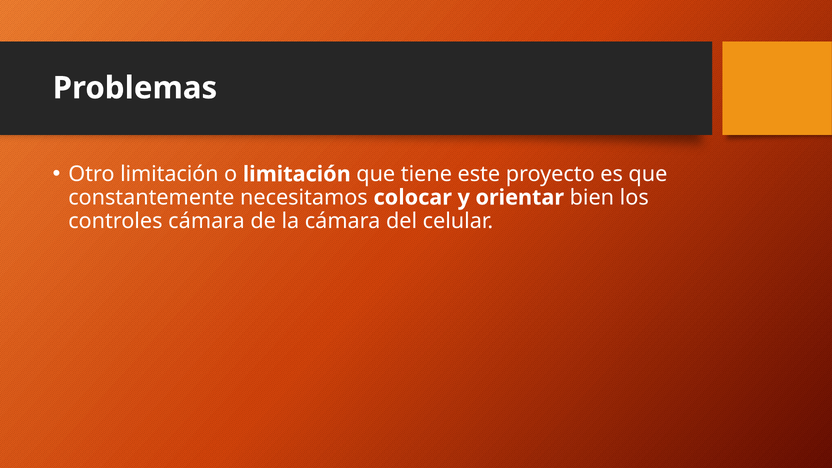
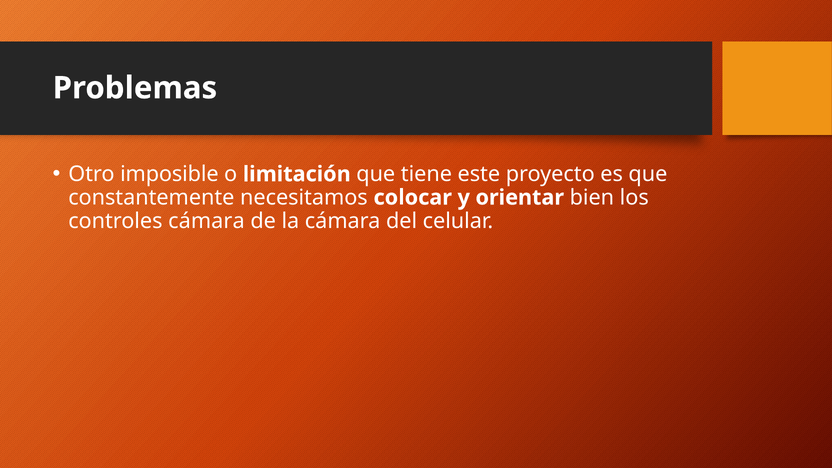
Otro limitación: limitación -> imposible
